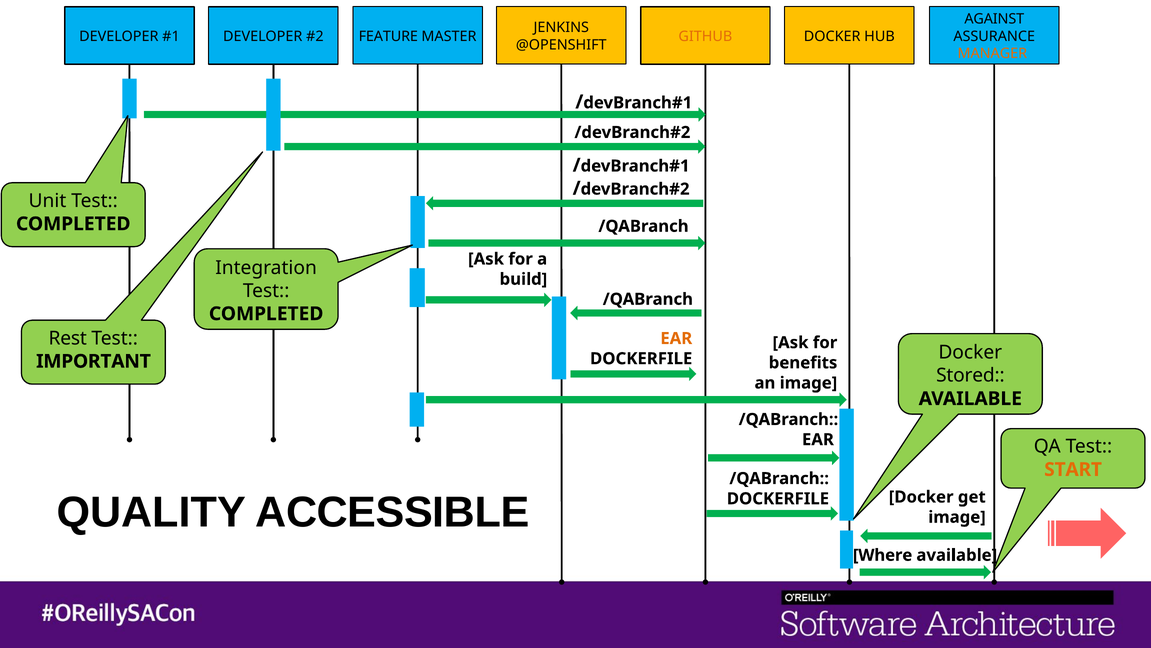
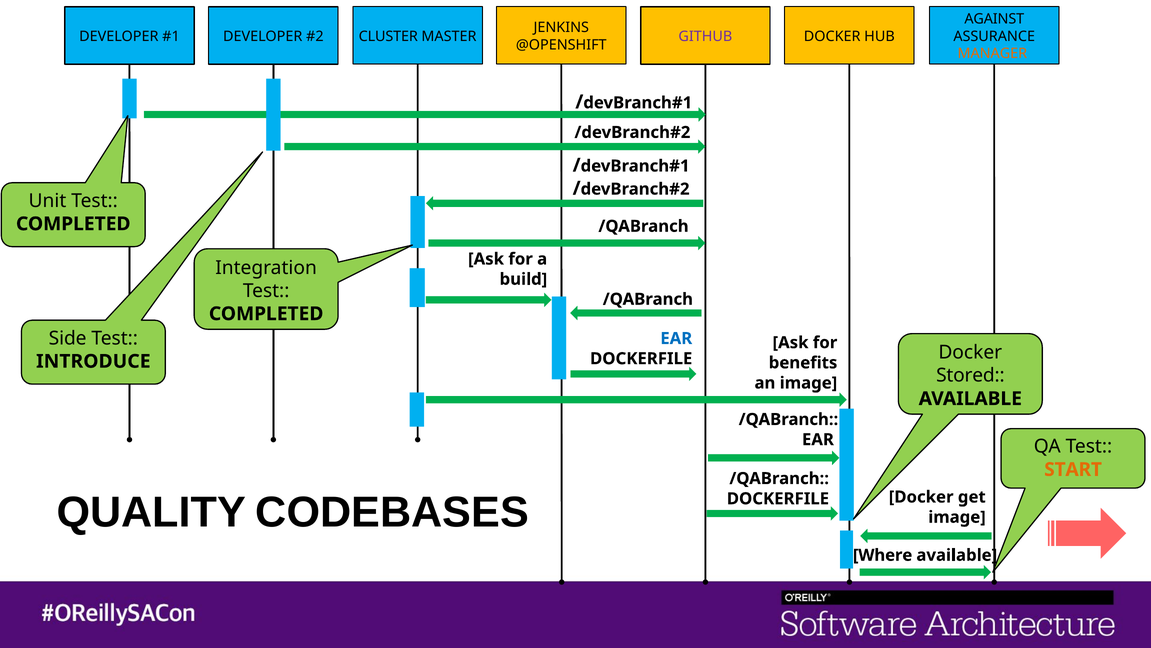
FEATURE: FEATURE -> CLUSTER
GITHUB colour: orange -> purple
Rest: Rest -> Side
EAR at (676, 338) colour: orange -> blue
IMPORTANT: IMPORTANT -> INTRODUCE
ACCESSIBLE: ACCESSIBLE -> CODEBASES
